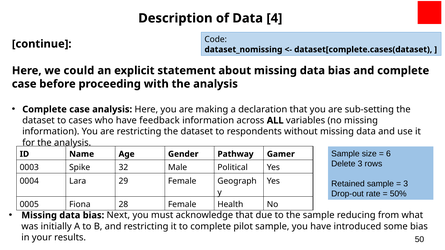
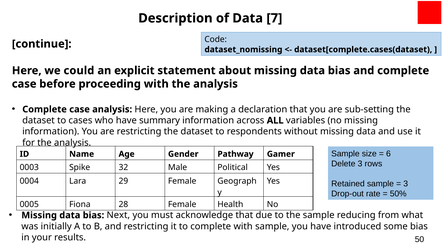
4: 4 -> 7
feedback: feedback -> summary
complete pilot: pilot -> with
